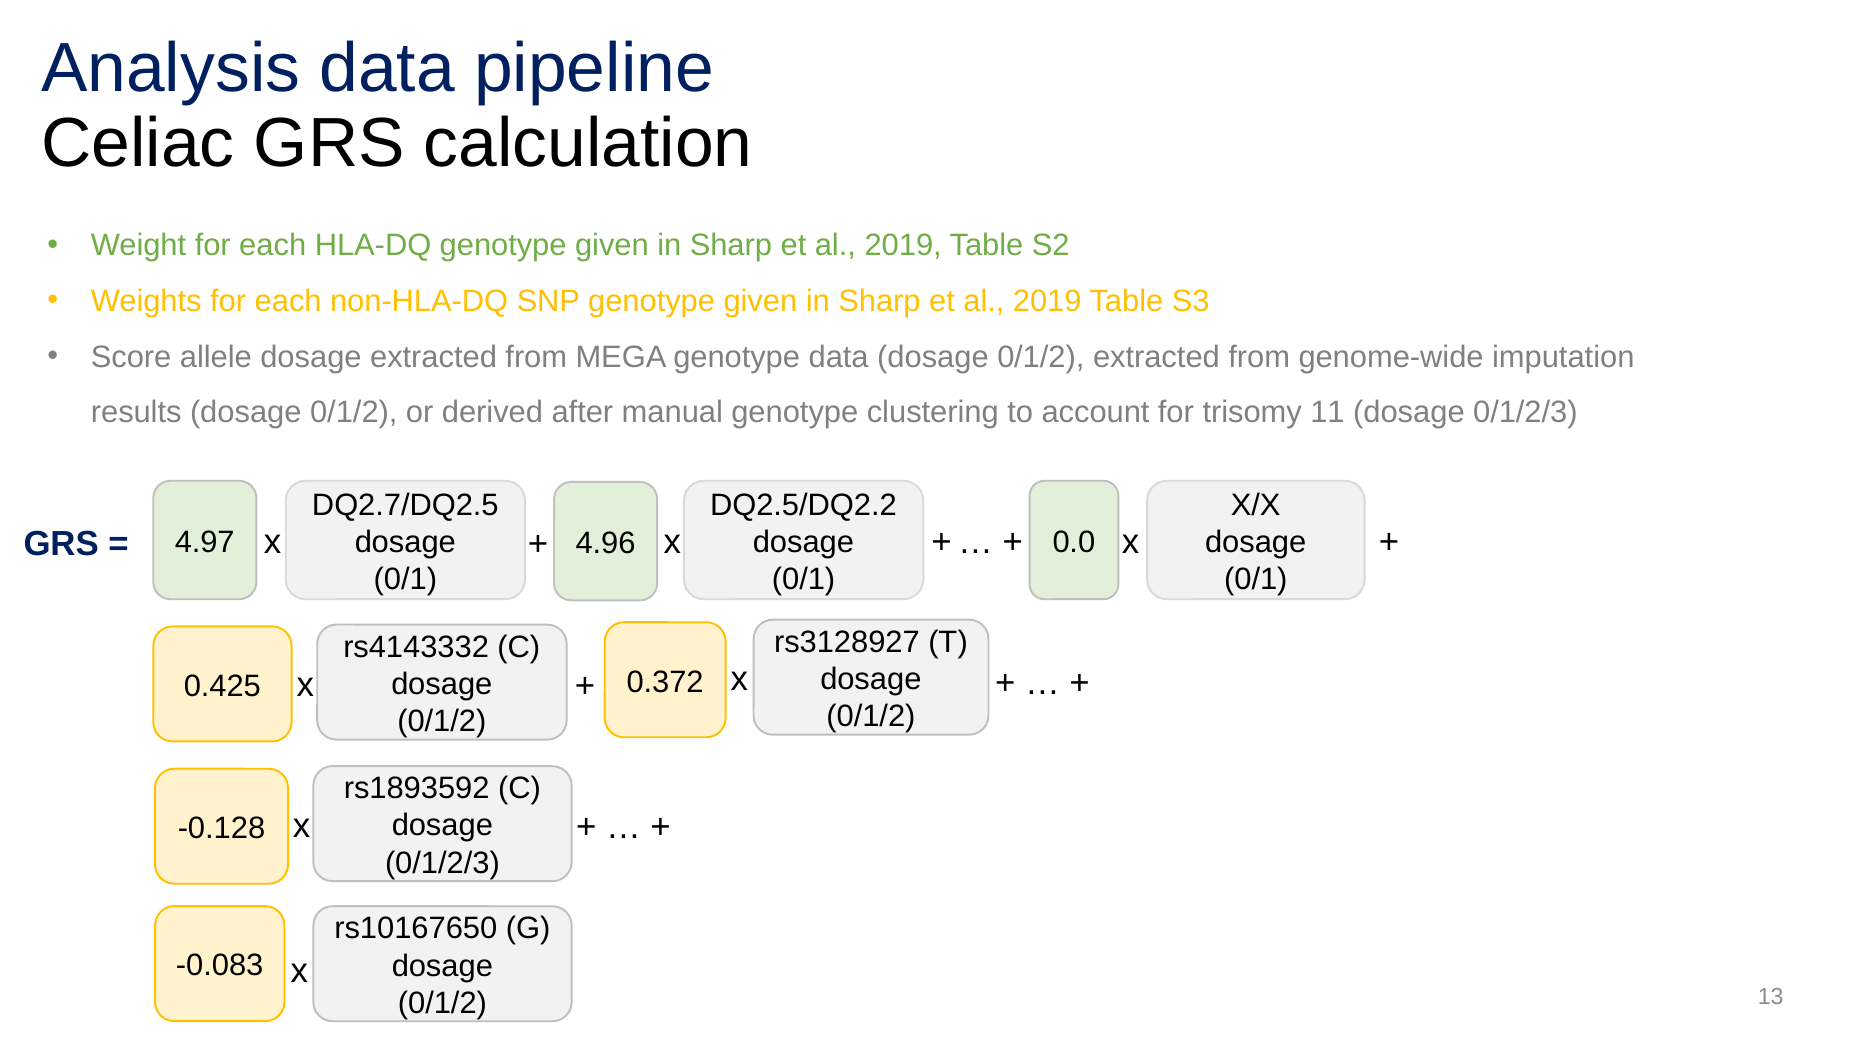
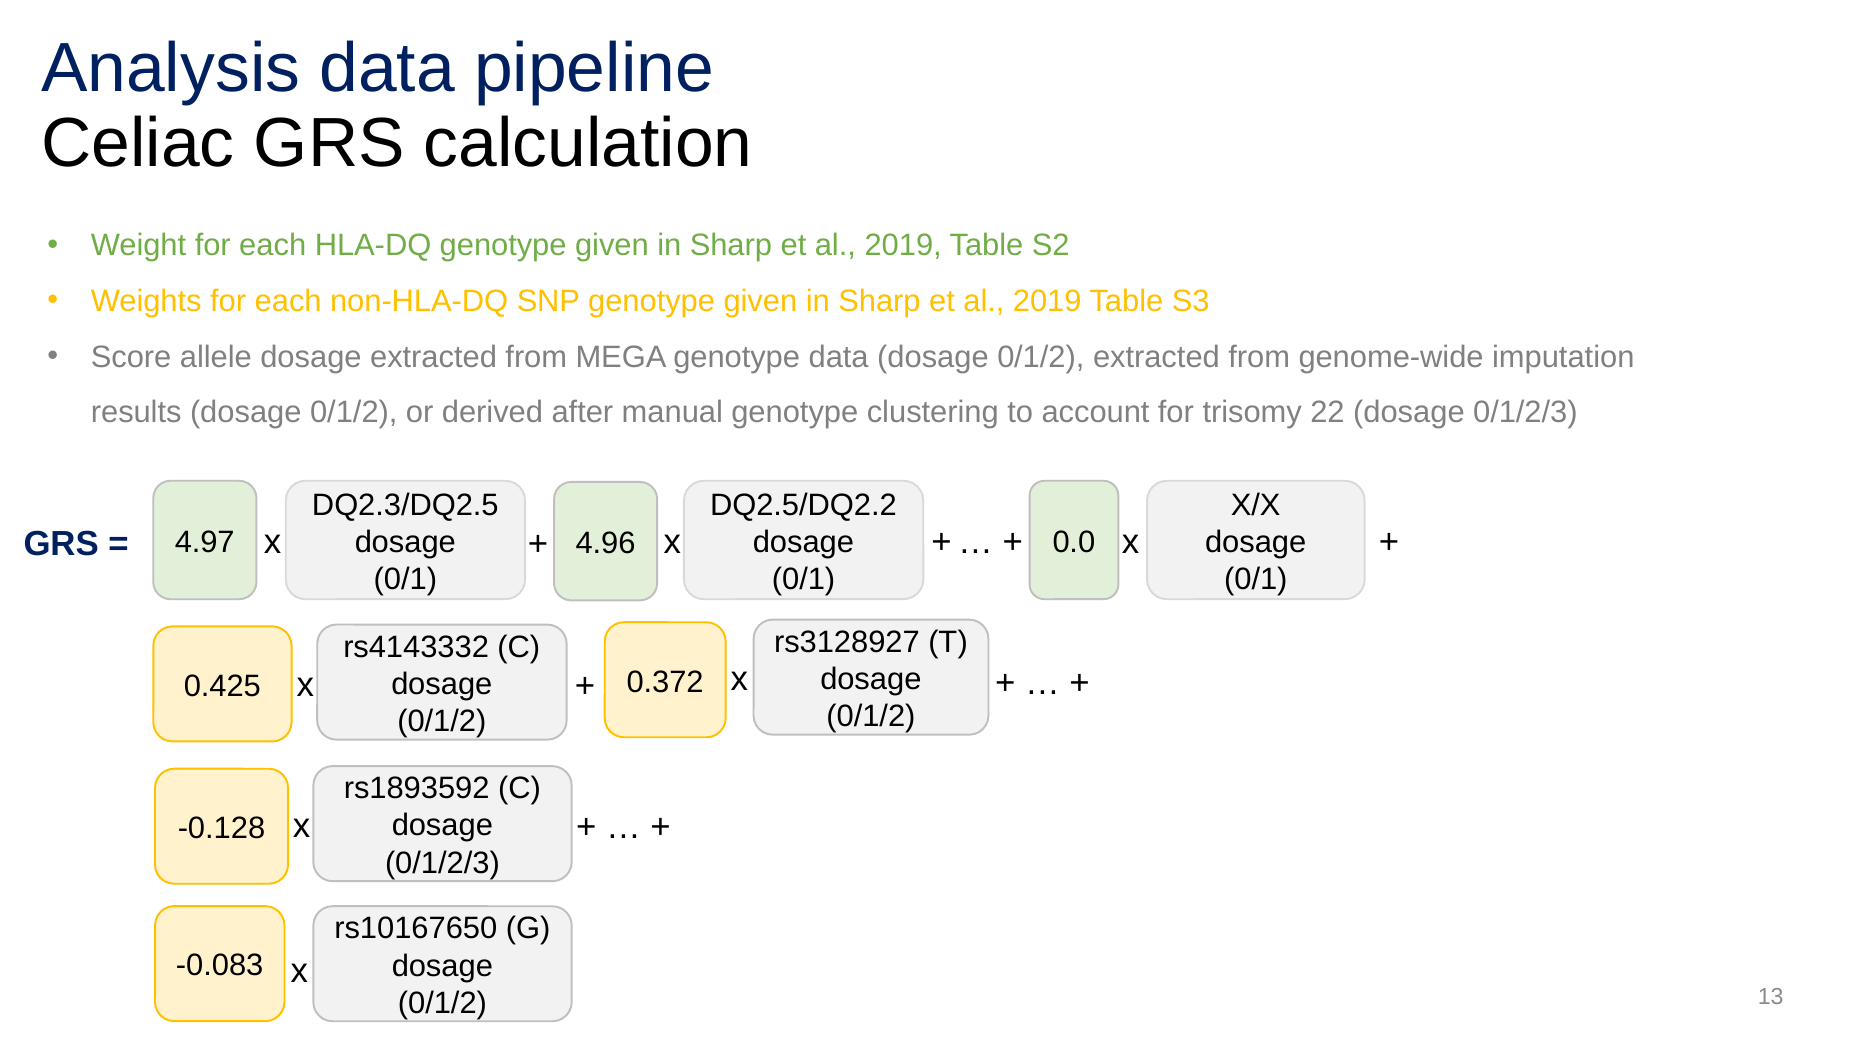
11: 11 -> 22
DQ2.7/DQ2.5: DQ2.7/DQ2.5 -> DQ2.3/DQ2.5
